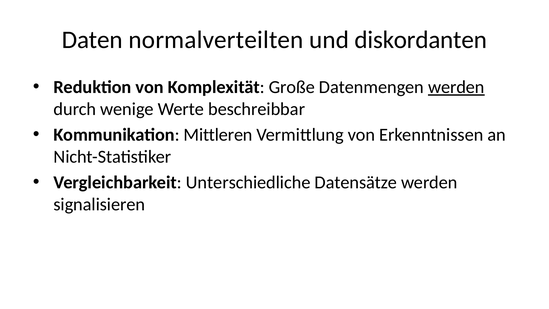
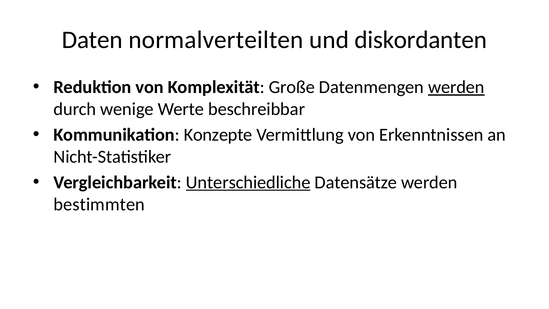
Mittleren: Mittleren -> Konzepte
Unterschiedliche underline: none -> present
signalisieren: signalisieren -> bestimmten
